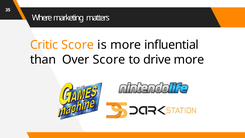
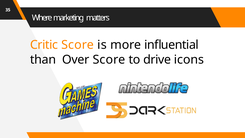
drive more: more -> icons
